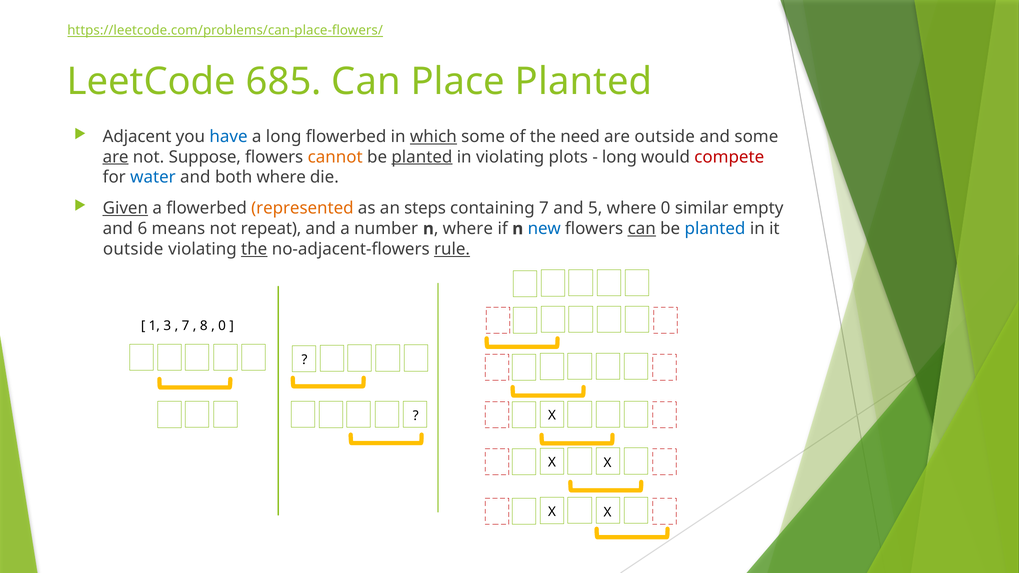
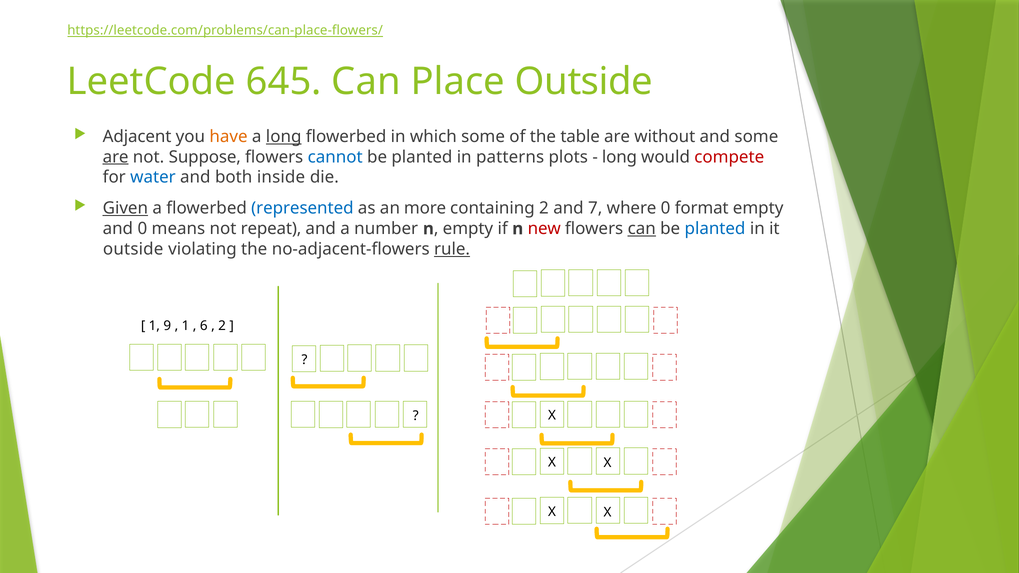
685: 685 -> 645
Place Planted: Planted -> Outside
have colour: blue -> orange
long at (284, 137) underline: none -> present
which underline: present -> none
need: need -> table
are outside: outside -> without
cannot colour: orange -> blue
planted at (422, 157) underline: present -> none
in violating: violating -> patterns
both where: where -> inside
represented colour: orange -> blue
steps: steps -> more
containing 7: 7 -> 2
5: 5 -> 7
similar: similar -> format
and 6: 6 -> 0
n where: where -> empty
new colour: blue -> red
the at (254, 249) underline: present -> none
3: 3 -> 9
7 at (186, 326): 7 -> 1
8: 8 -> 6
0 at (222, 326): 0 -> 2
